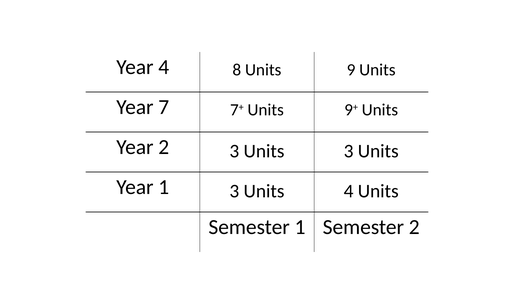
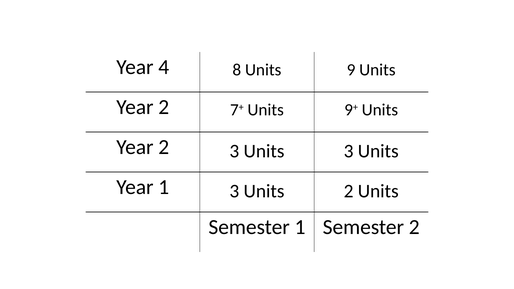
7 at (164, 107): 7 -> 2
Units 4: 4 -> 2
